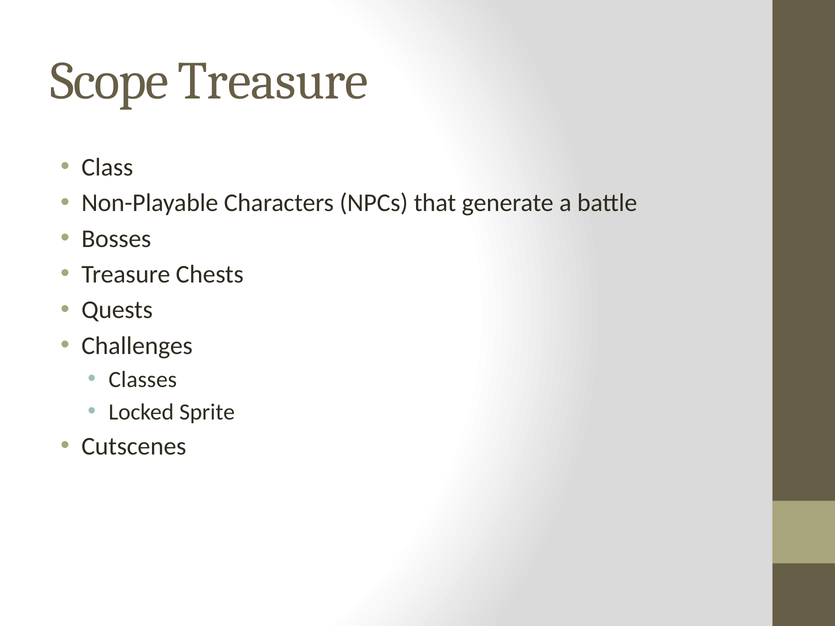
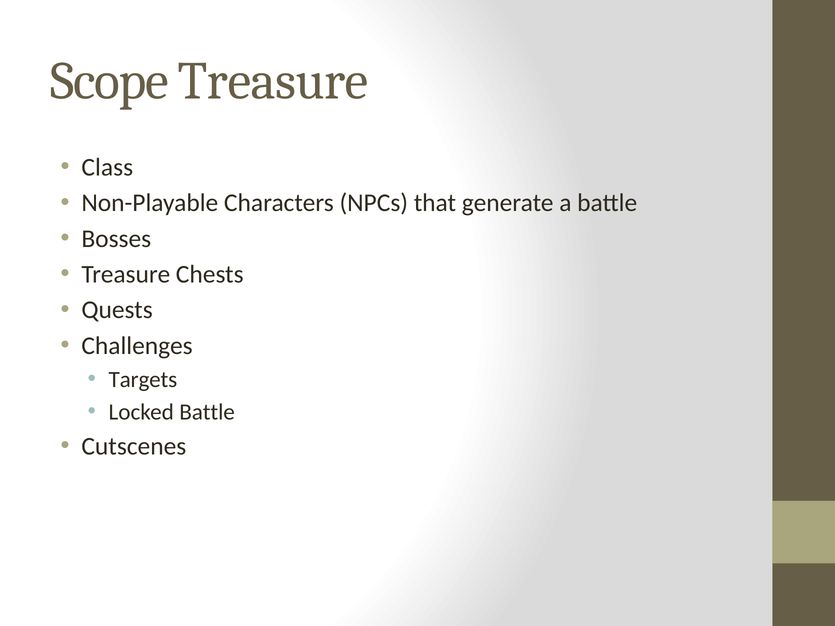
Classes: Classes -> Targets
Locked Sprite: Sprite -> Battle
